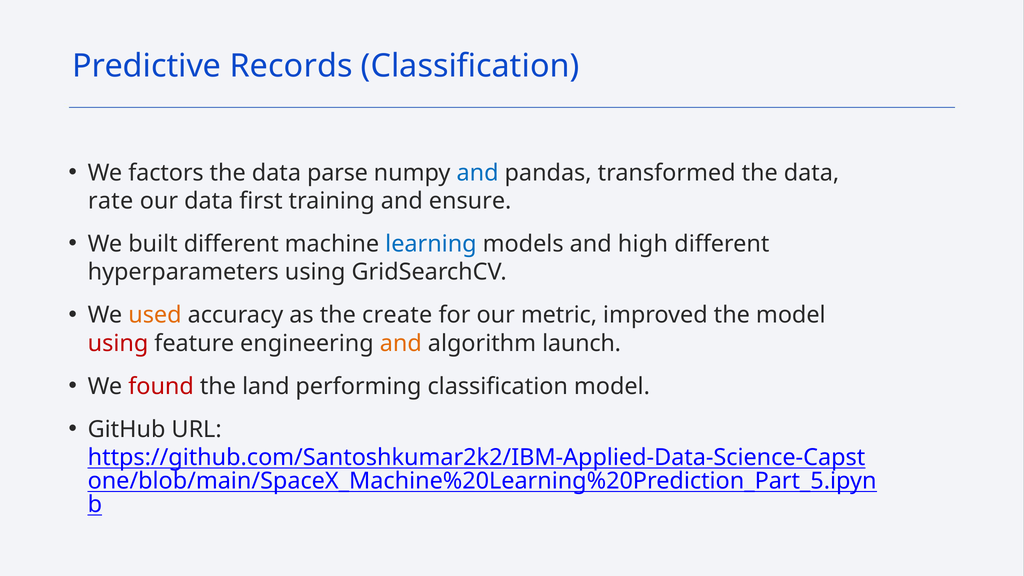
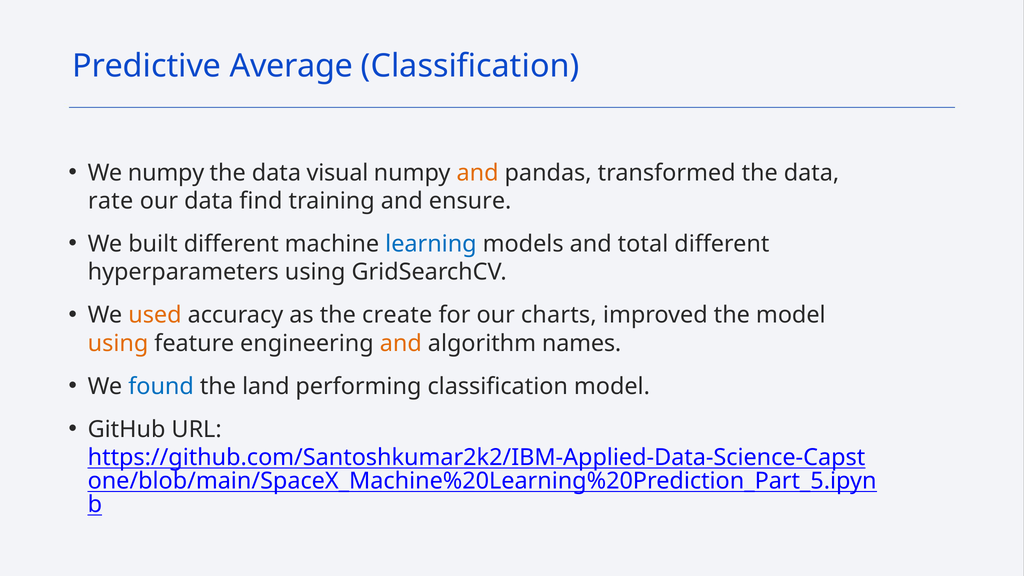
Records: Records -> Average
We factors: factors -> numpy
parse: parse -> visual
and at (478, 173) colour: blue -> orange
first: first -> find
high: high -> total
metric: metric -> charts
using at (118, 343) colour: red -> orange
launch: launch -> names
found colour: red -> blue
